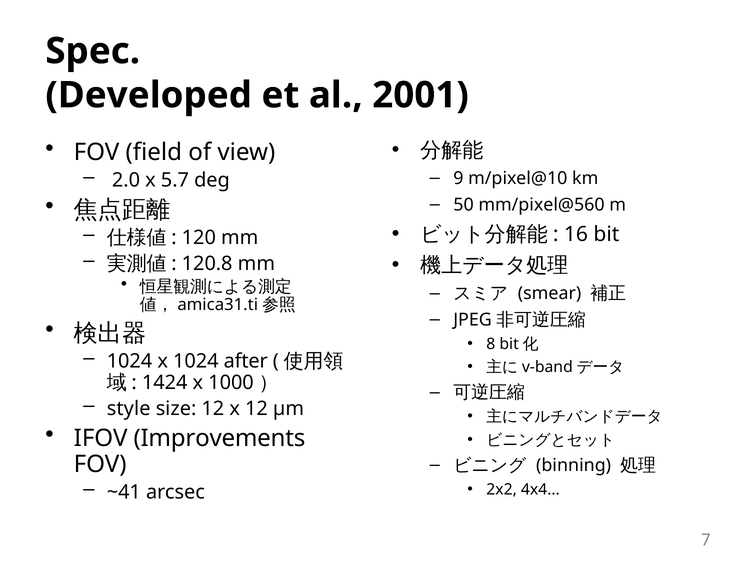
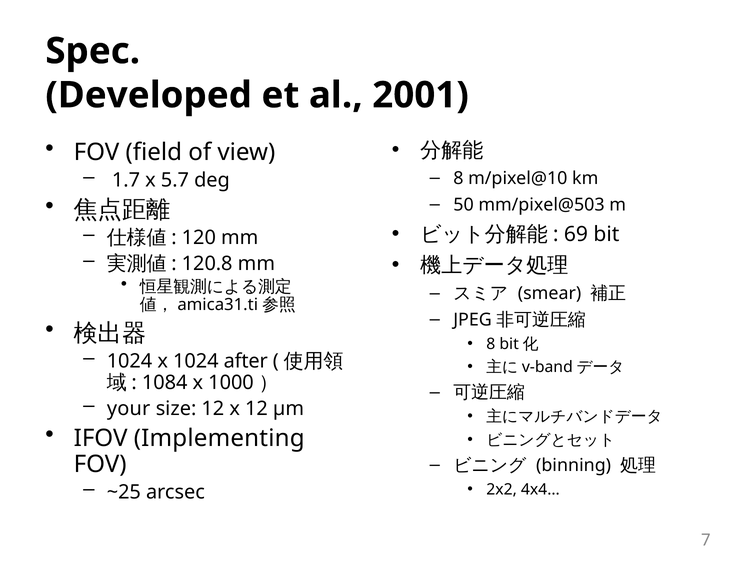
2.0: 2.0 -> 1.7
9 at (458, 178): 9 -> 8
mm/pixel@560: mm/pixel@560 -> mm/pixel@503
16: 16 -> 69
1424: 1424 -> 1084
style: style -> your
Improvements: Improvements -> Implementing
~41: ~41 -> ~25
